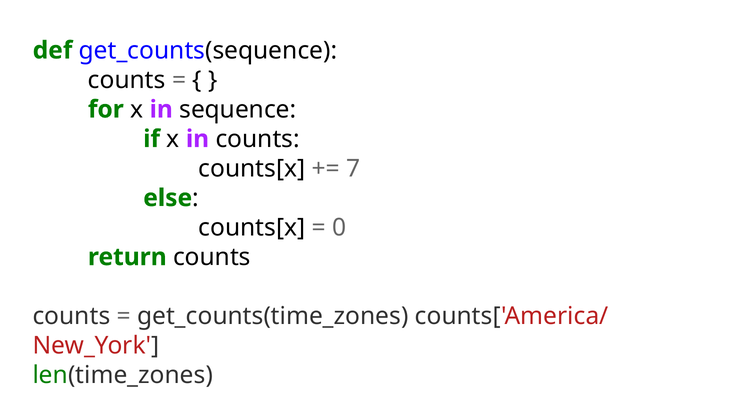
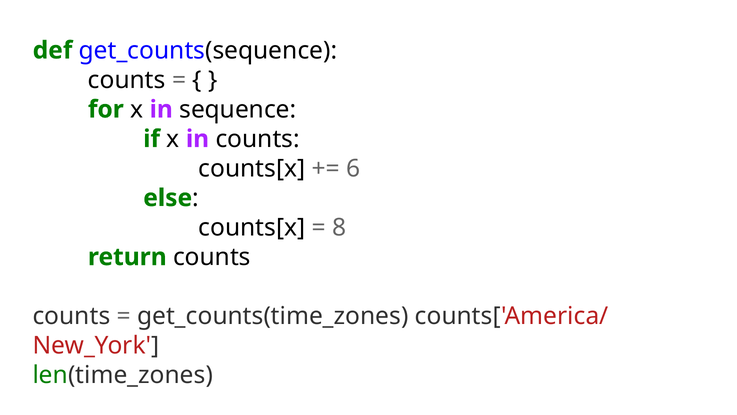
7: 7 -> 6
0: 0 -> 8
